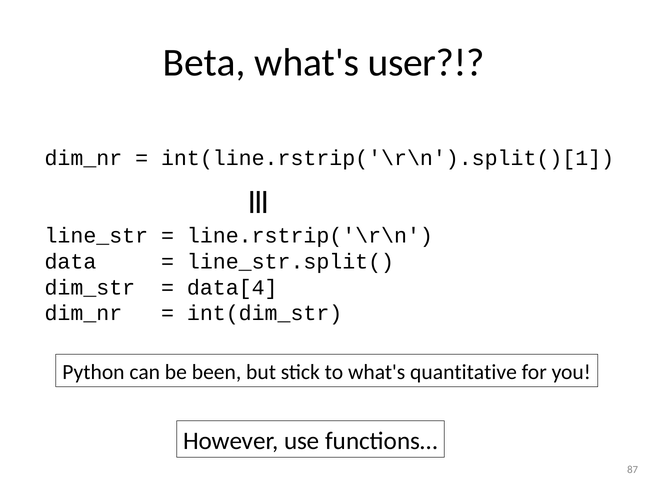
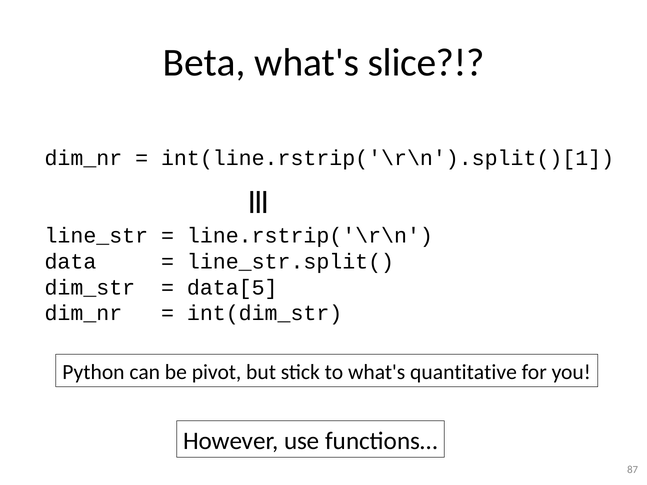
user: user -> slice
data[4: data[4 -> data[5
been: been -> pivot
